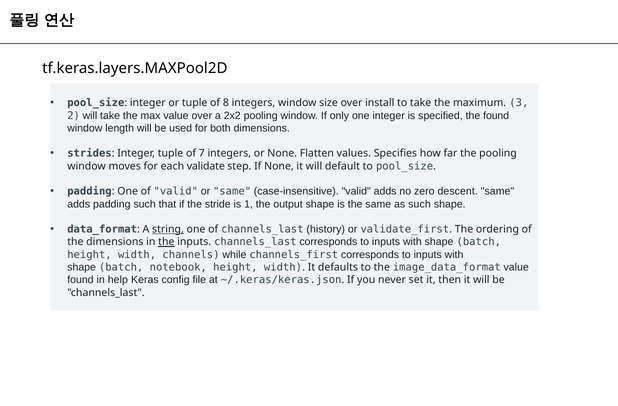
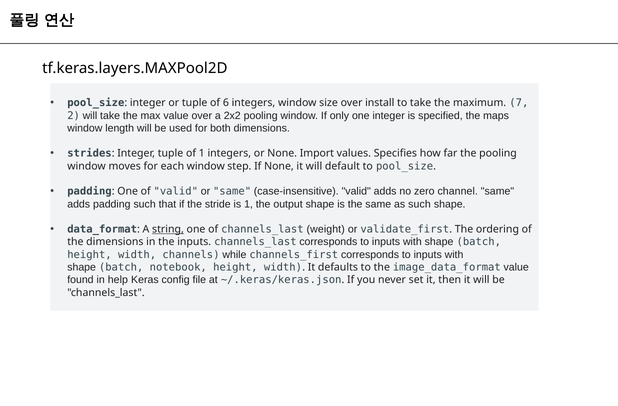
8: 8 -> 6
3: 3 -> 7
the found: found -> maps
of 7: 7 -> 1
Flatten: Flatten -> Import
each validate: validate -> window
descent: descent -> channel
history: history -> weight
the at (166, 242) underline: present -> none
